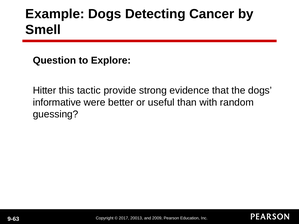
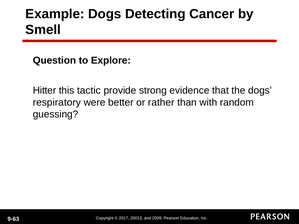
informative: informative -> respiratory
useful: useful -> rather
